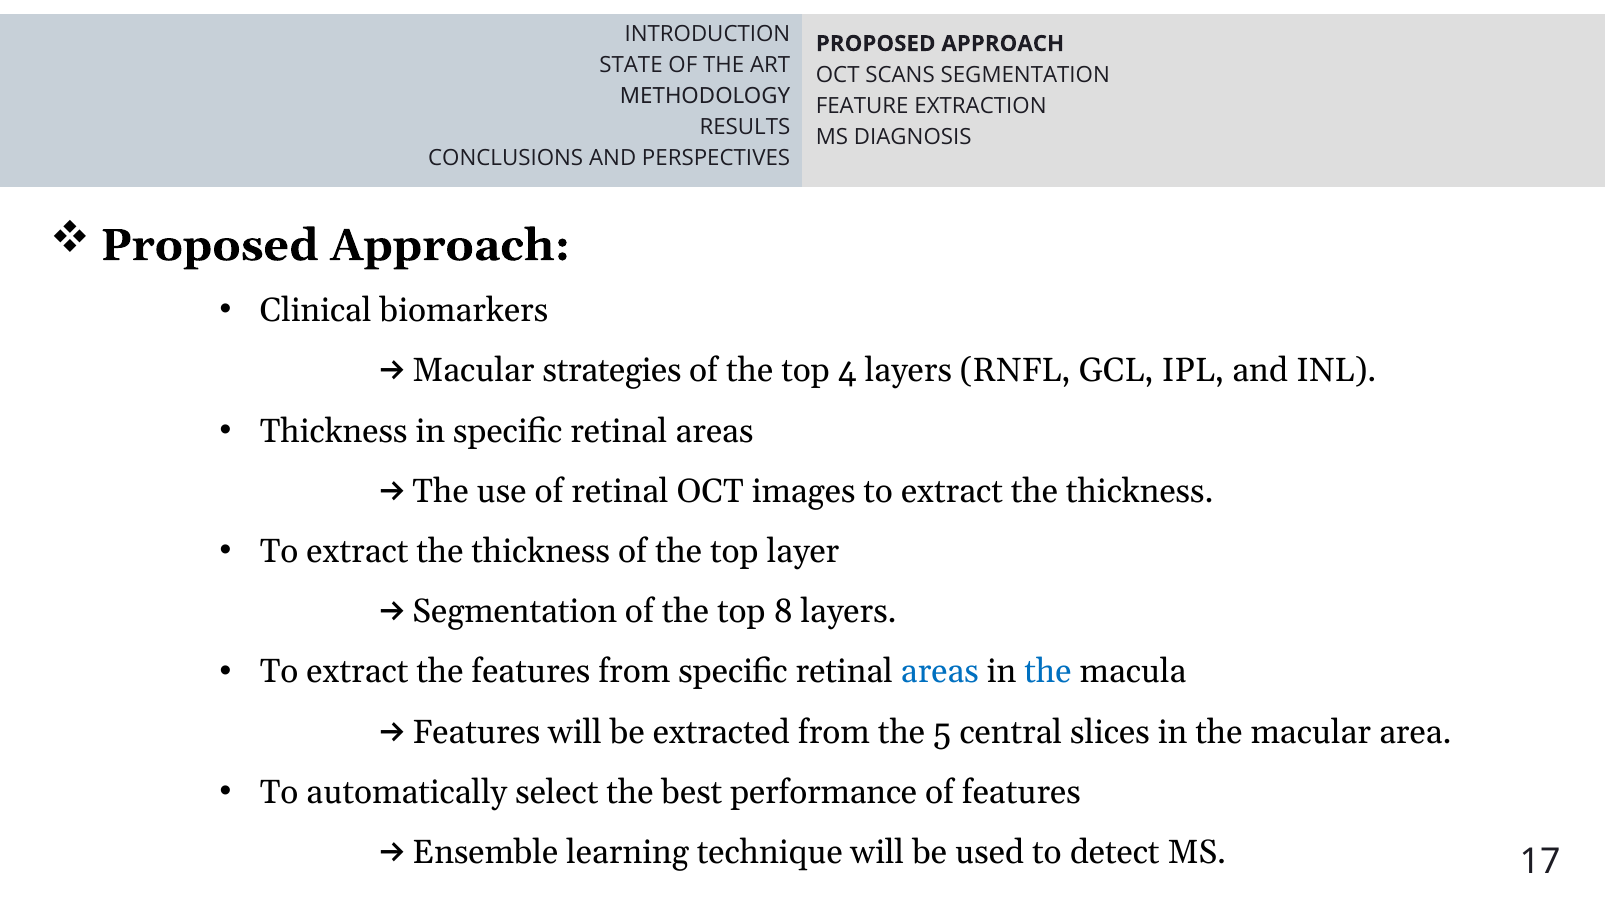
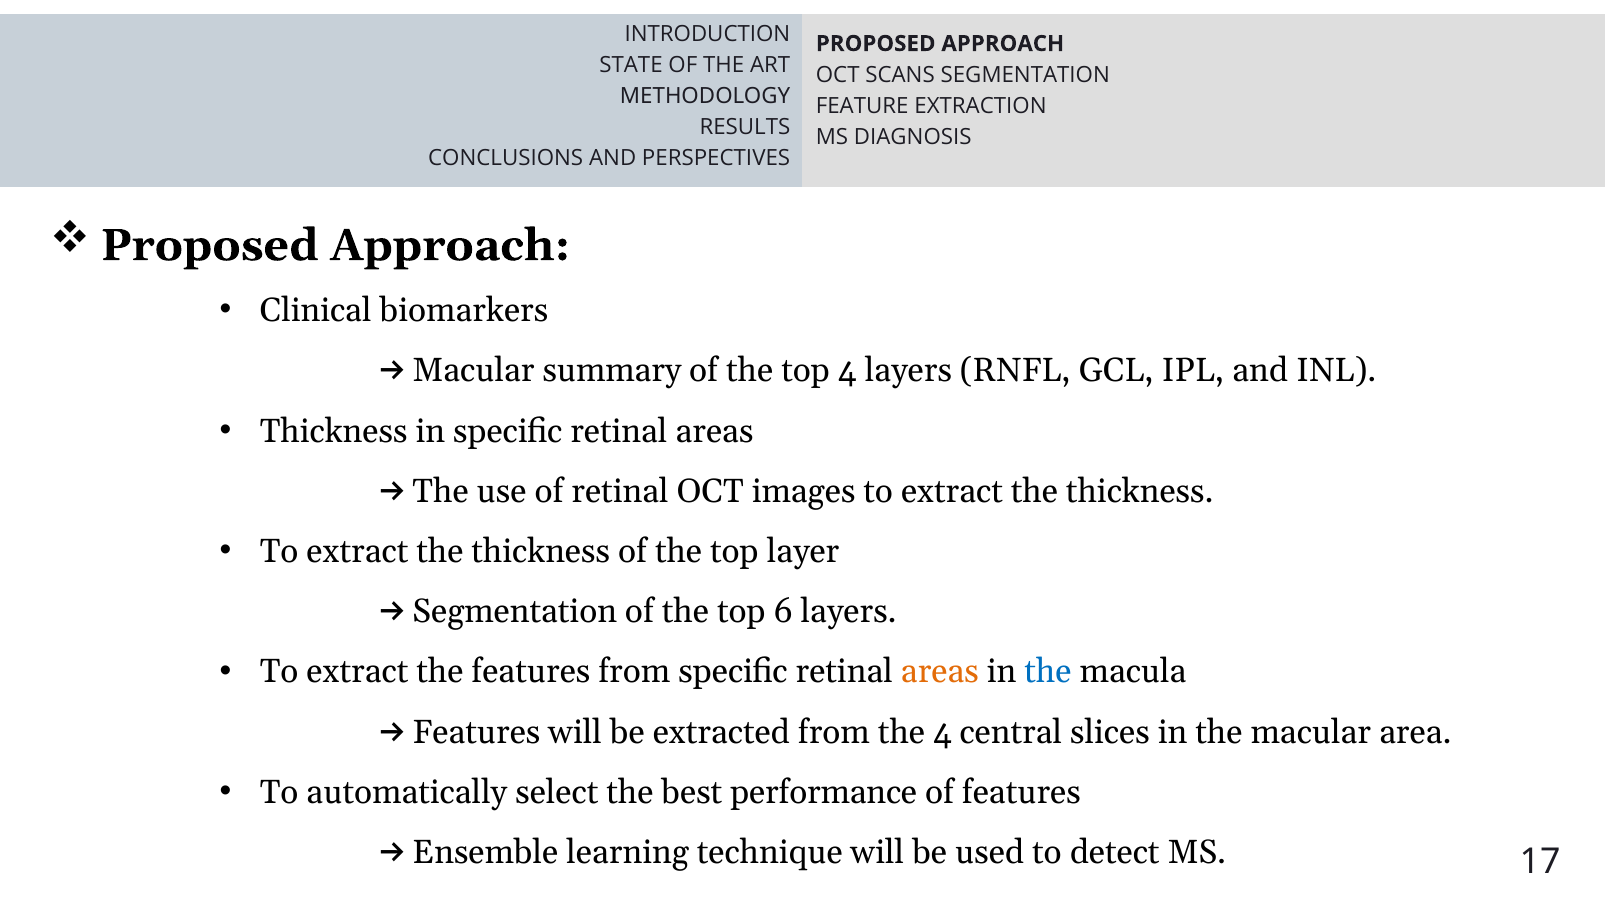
strategies: strategies -> summary
8: 8 -> 6
areas at (940, 672) colour: blue -> orange
the 5: 5 -> 4
